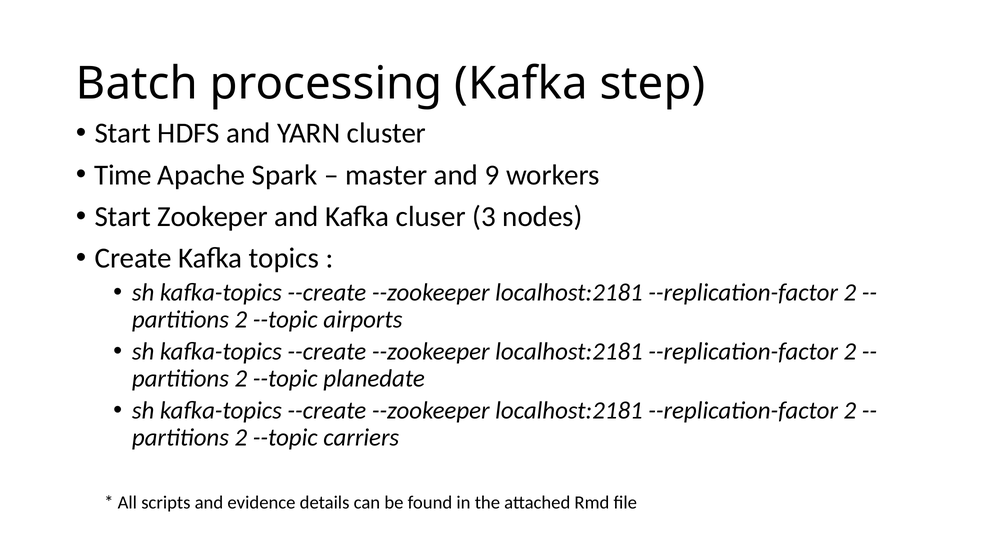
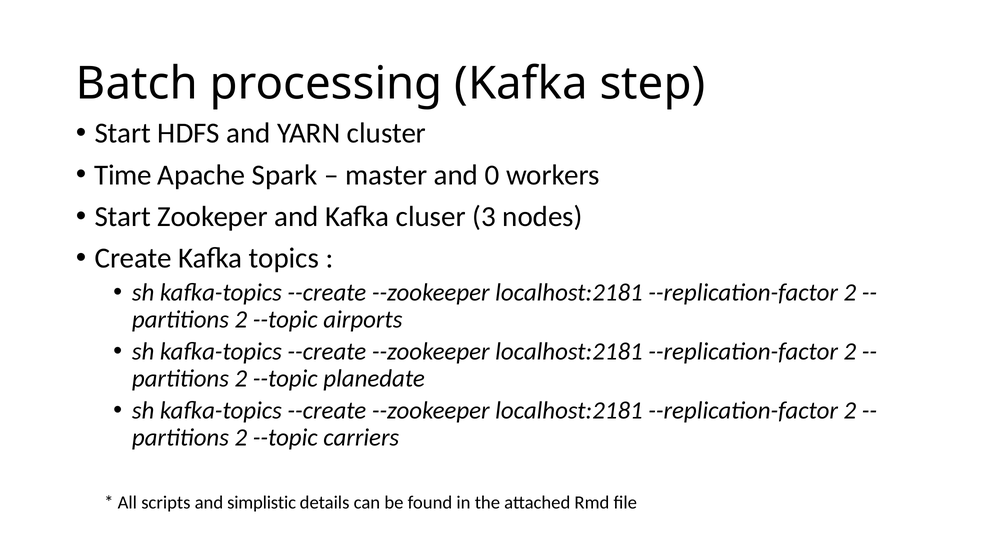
9: 9 -> 0
evidence: evidence -> simplistic
